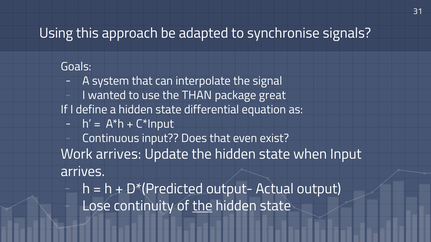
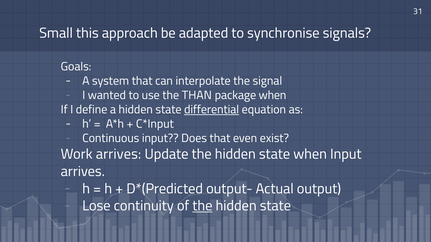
Using: Using -> Small
package great: great -> when
differential underline: none -> present
